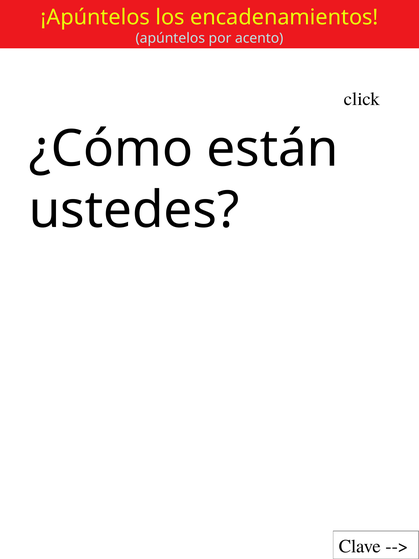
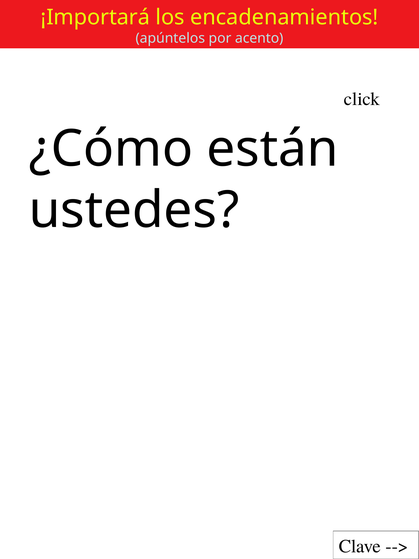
¡Apúntelos: ¡Apúntelos -> ¡Importará
